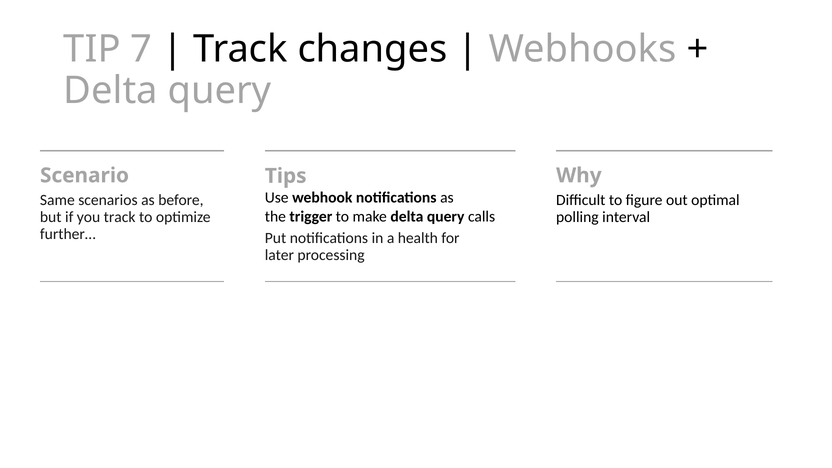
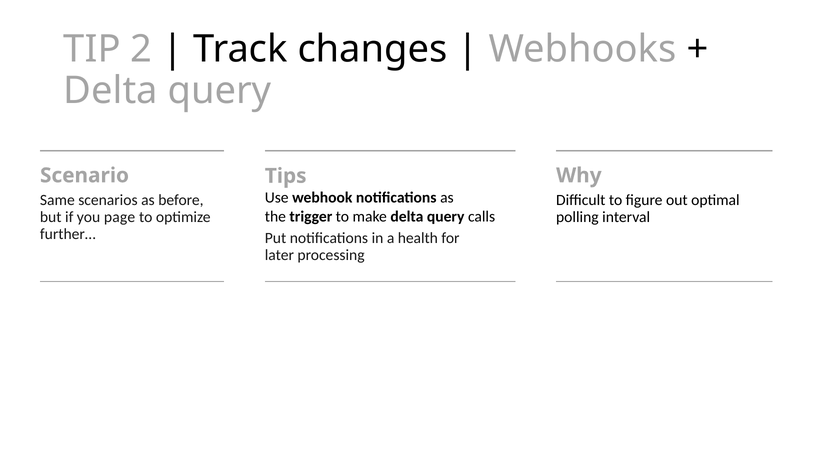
7: 7 -> 2
you track: track -> page
